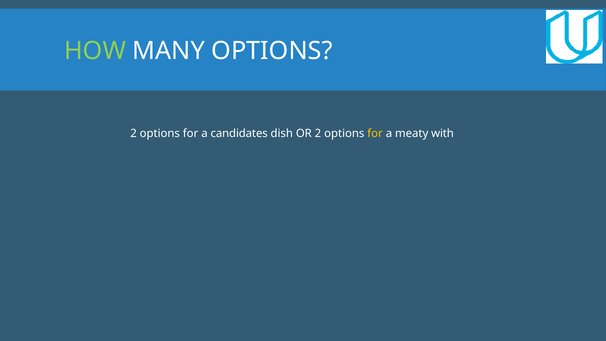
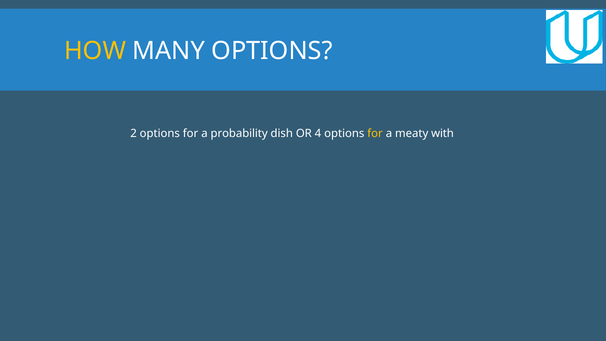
HOW colour: light green -> yellow
candidates: candidates -> probability
OR 2: 2 -> 4
